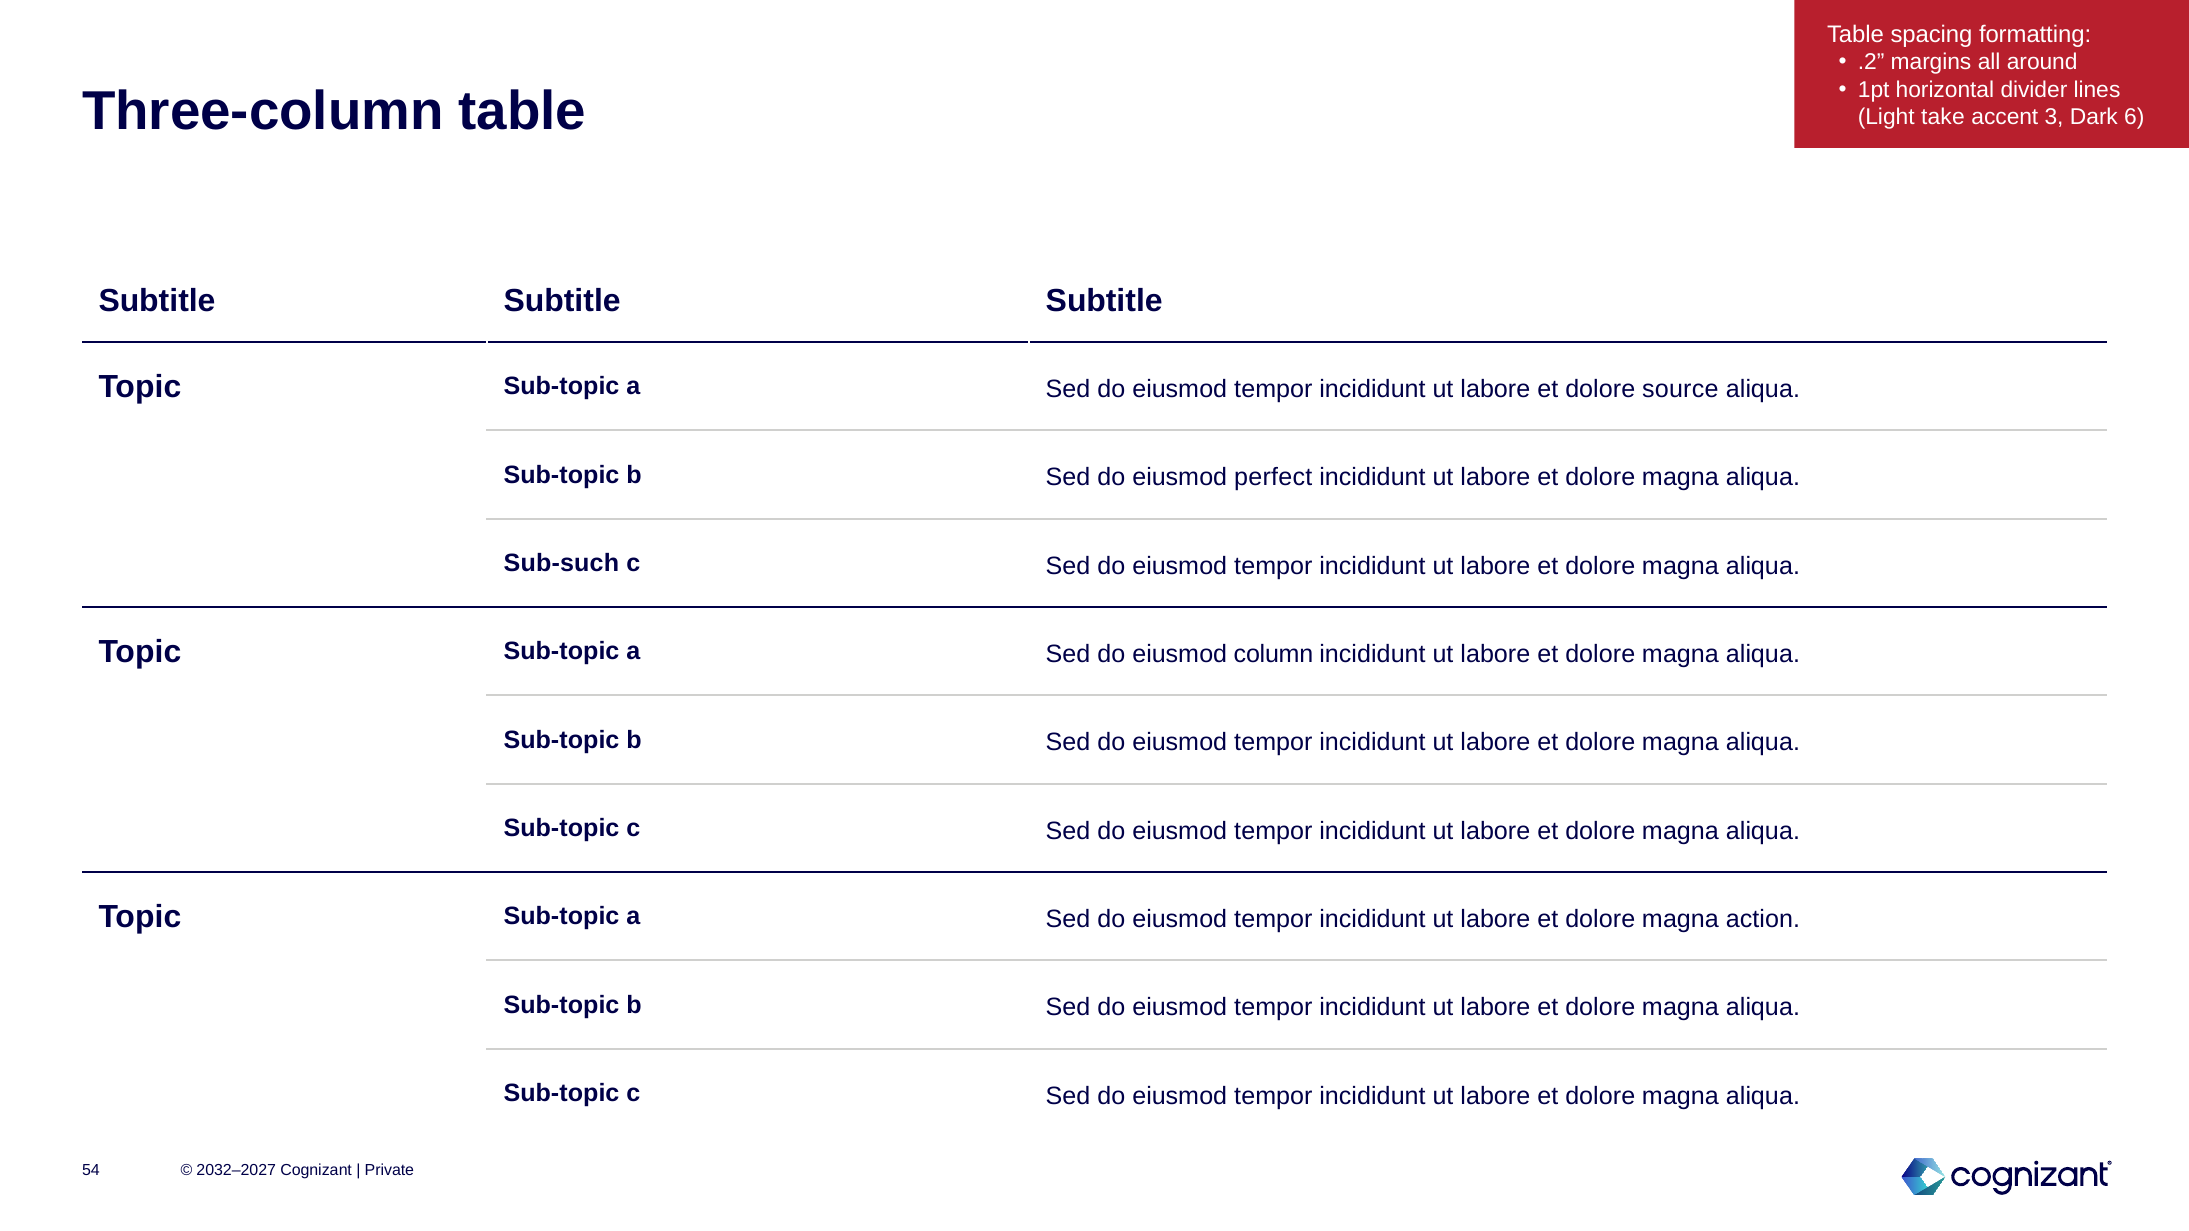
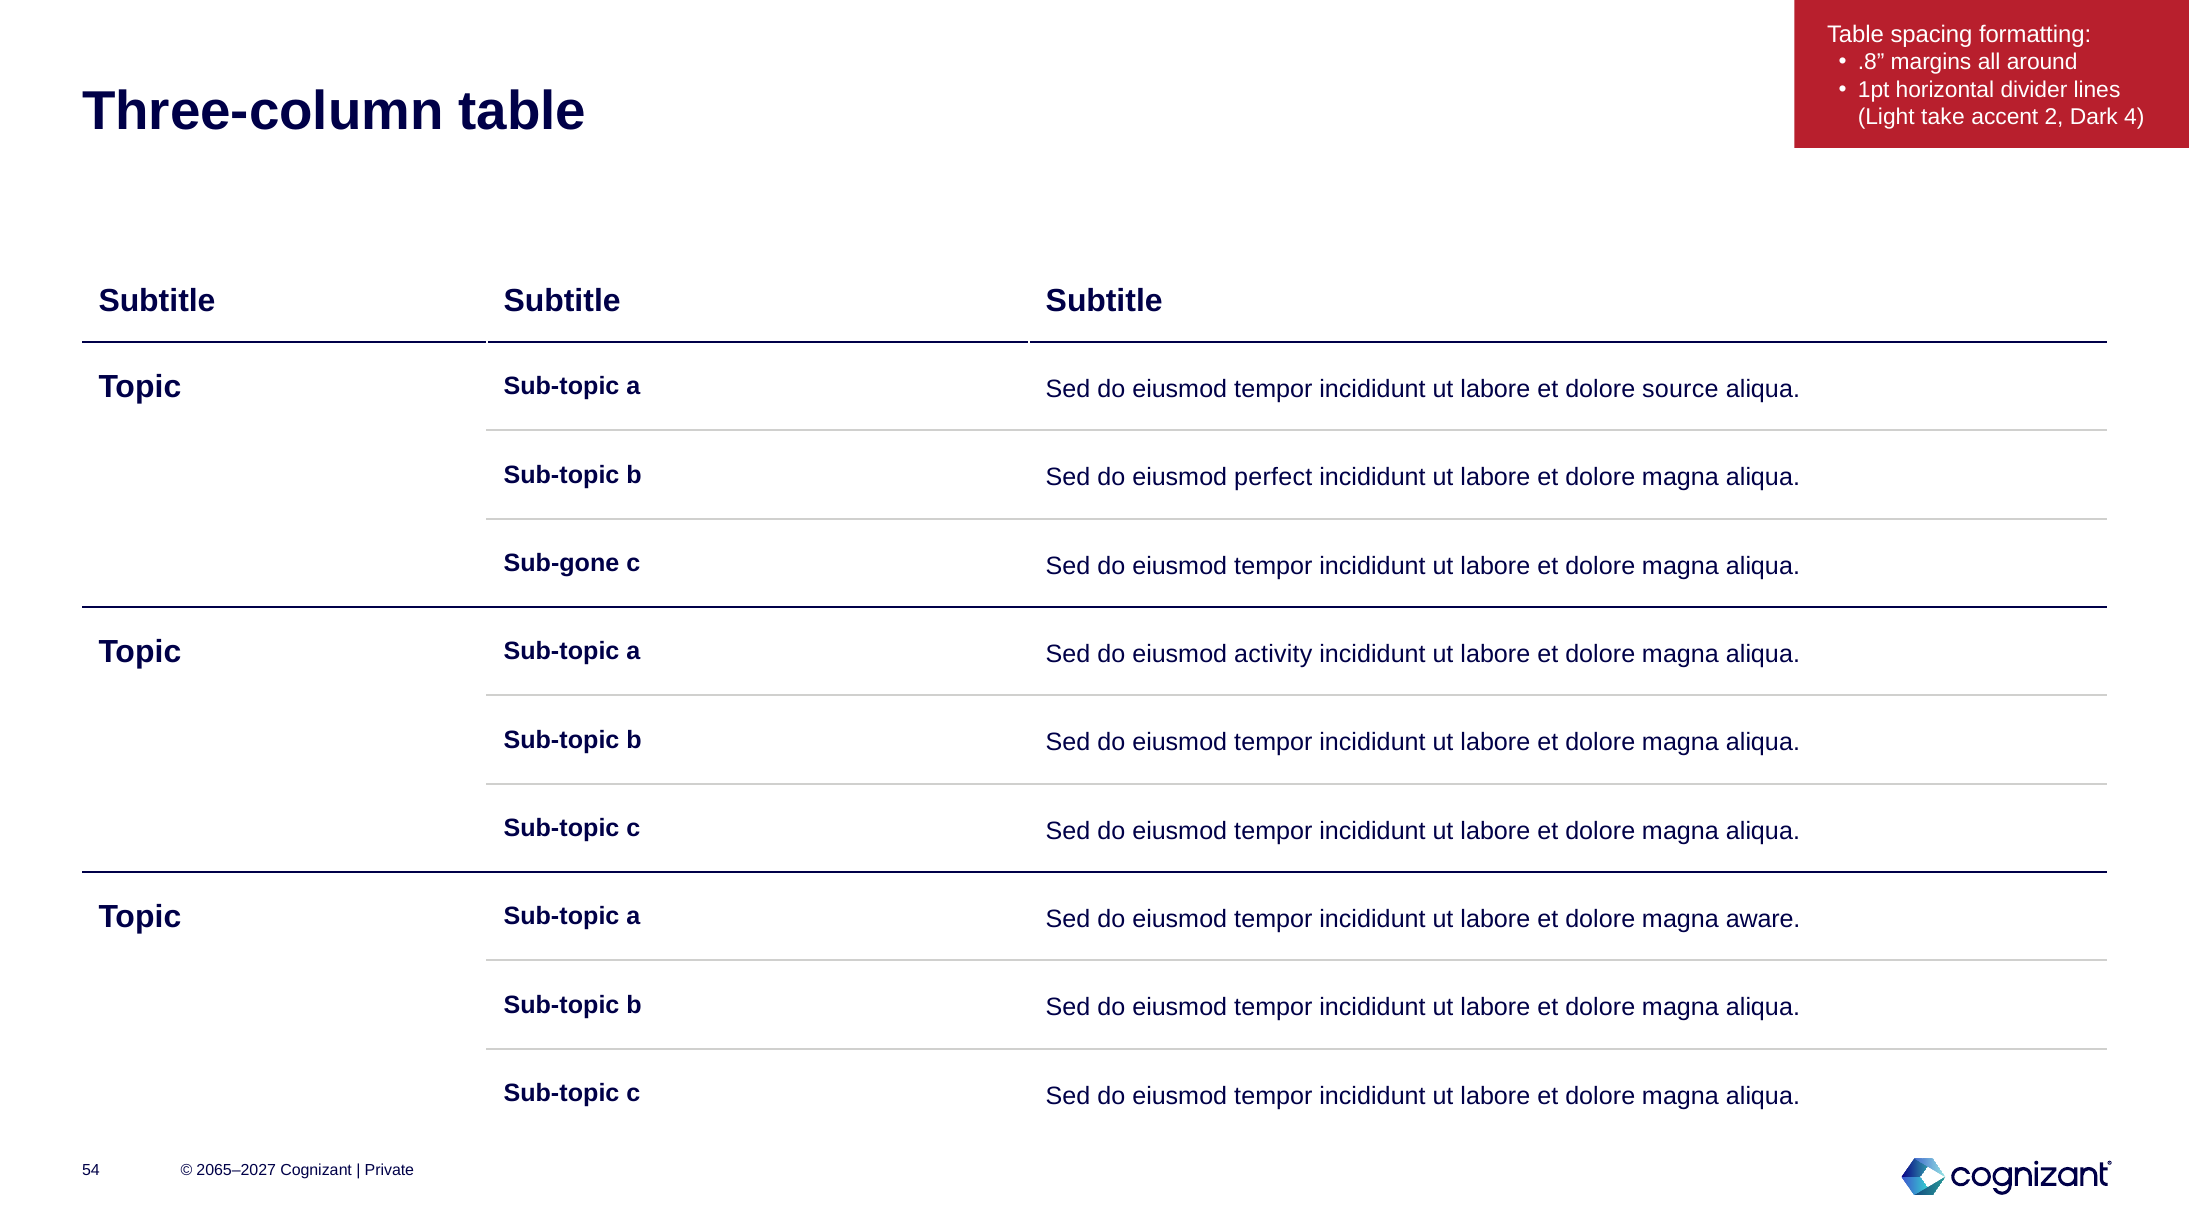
.2: .2 -> .8
3: 3 -> 2
6: 6 -> 4
Sub-such: Sub-such -> Sub-gone
column: column -> activity
action: action -> aware
2032–2027: 2032–2027 -> 2065–2027
